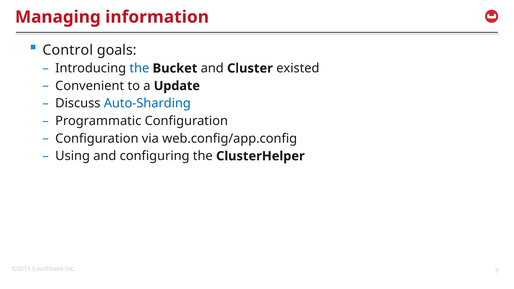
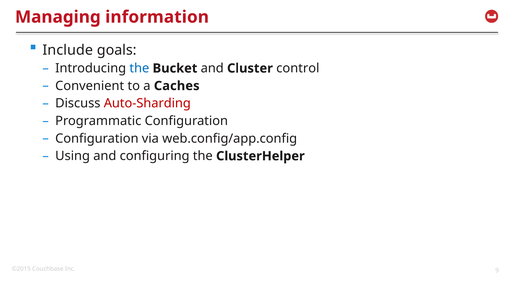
Control: Control -> Include
existed: existed -> control
Update: Update -> Caches
Auto-Sharding colour: blue -> red
